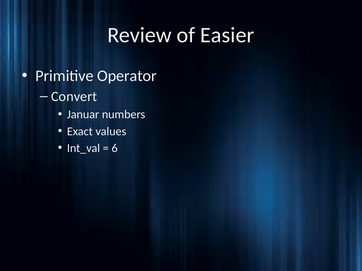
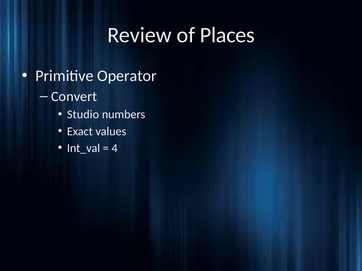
Easier: Easier -> Places
Januar: Januar -> Studio
6: 6 -> 4
